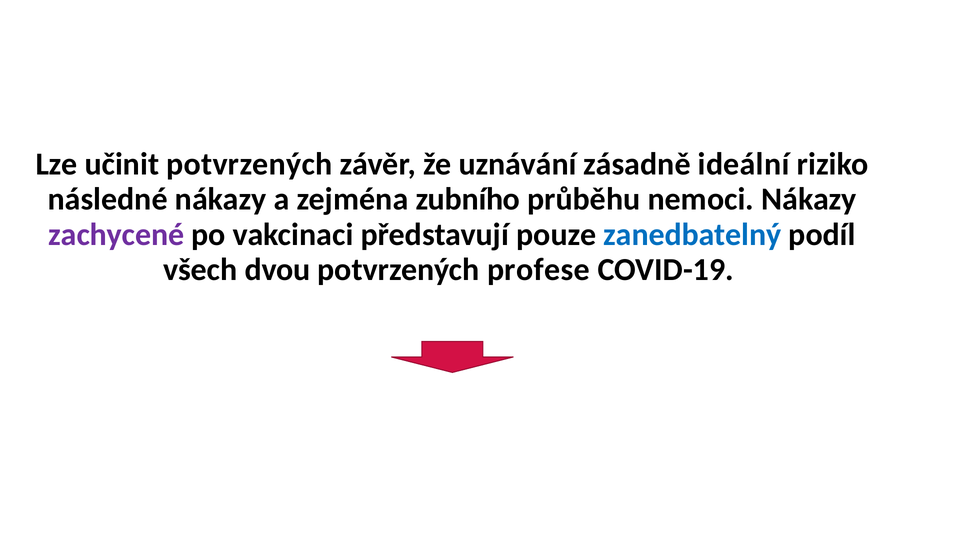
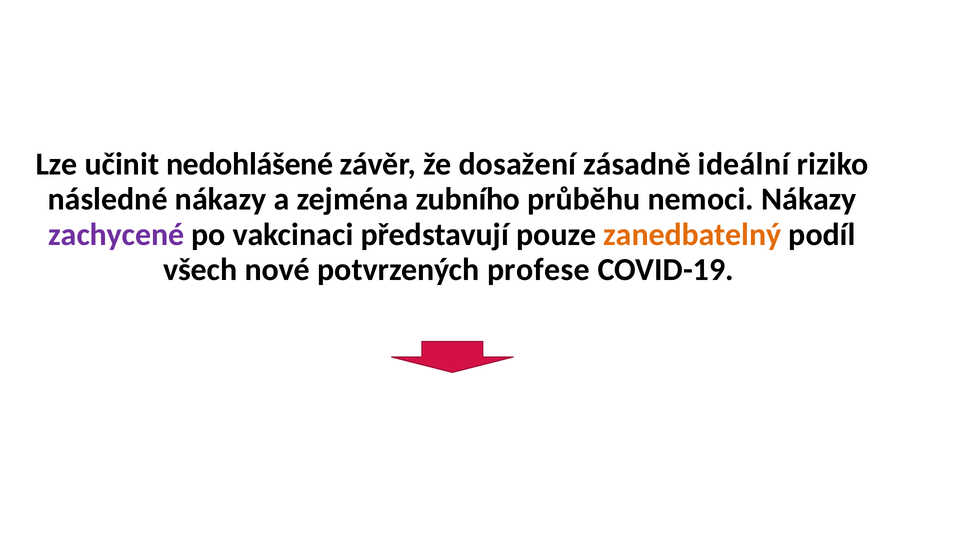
učinit potvrzených: potvrzených -> nedohlášené
uznávání: uznávání -> dosažení
zanedbatelný colour: blue -> orange
dvou: dvou -> nové
